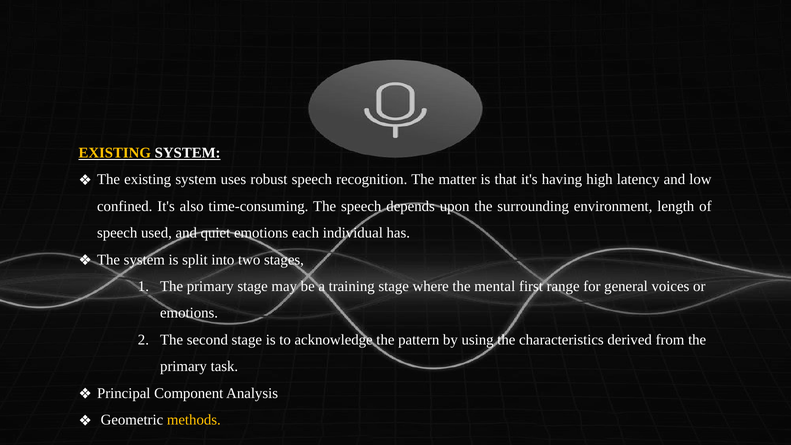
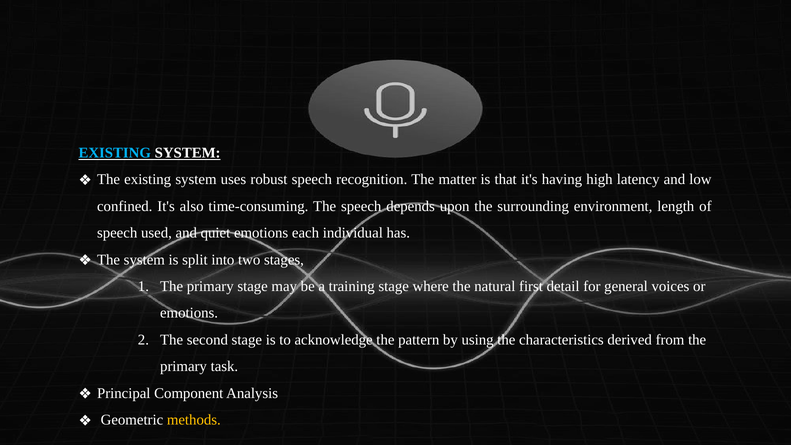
EXISTING at (115, 153) colour: yellow -> light blue
mental: mental -> natural
range: range -> detail
